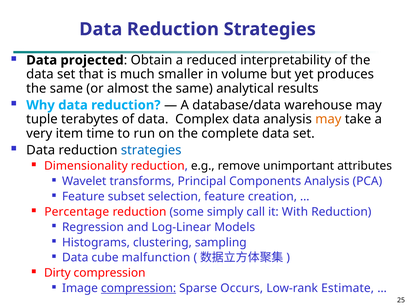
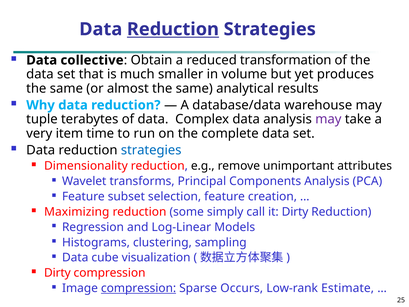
Reduction at (173, 29) underline: none -> present
projected: projected -> collective
interpretability: interpretability -> transformation
may at (328, 119) colour: orange -> purple
Percentage: Percentage -> Maximizing
it With: With -> Dirty
malfunction: malfunction -> visualization
